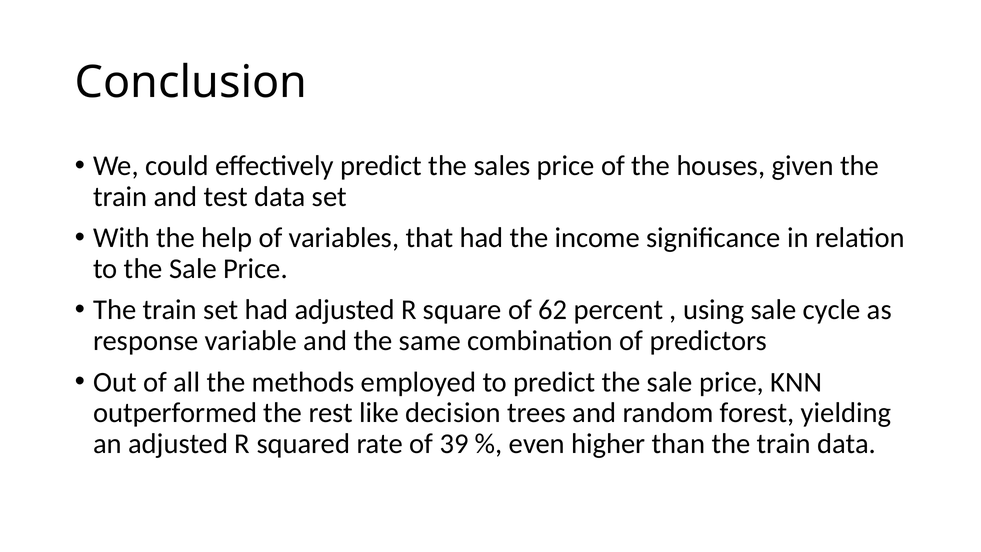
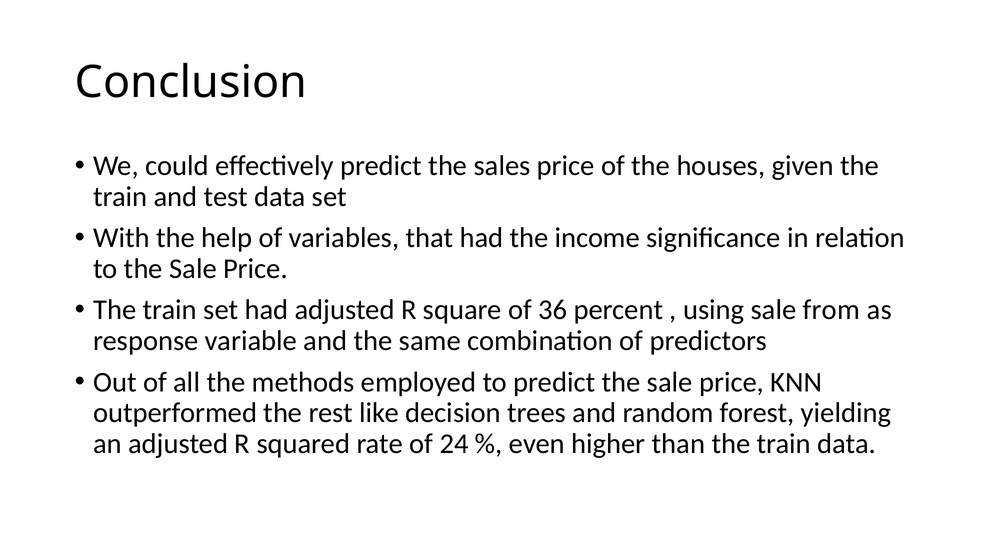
62: 62 -> 36
cycle: cycle -> from
39: 39 -> 24
